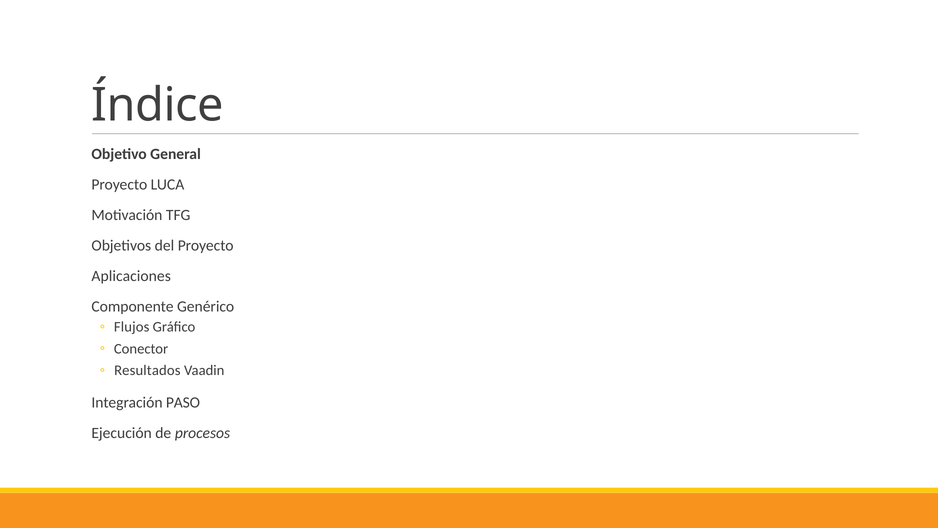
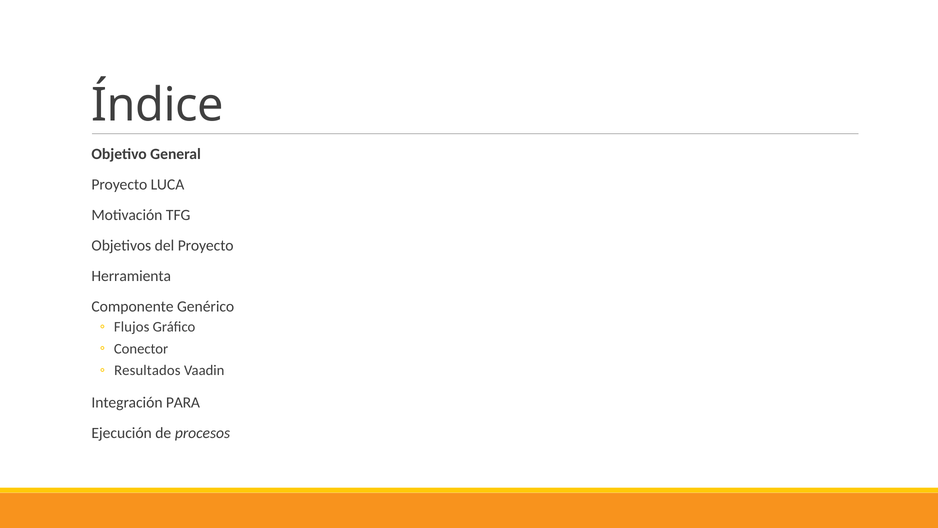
Aplicaciones: Aplicaciones -> Herramienta
PASO: PASO -> PARA
